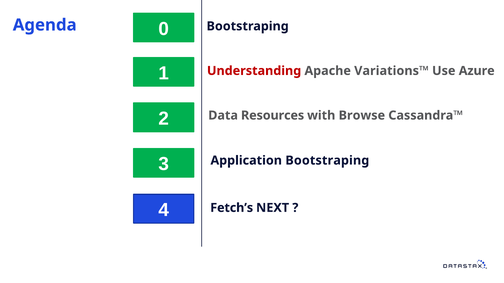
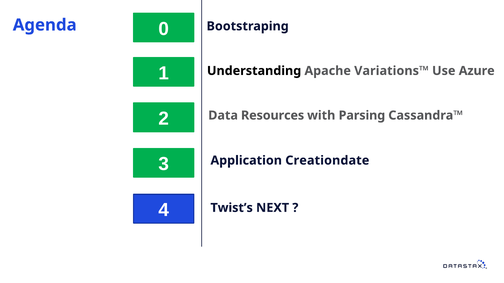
Understanding colour: red -> black
Browse: Browse -> Parsing
Application Bootstraping: Bootstraping -> Creationdate
Fetch’s: Fetch’s -> Twist’s
